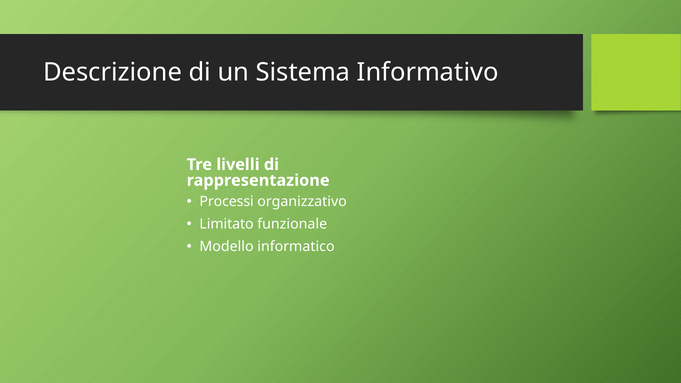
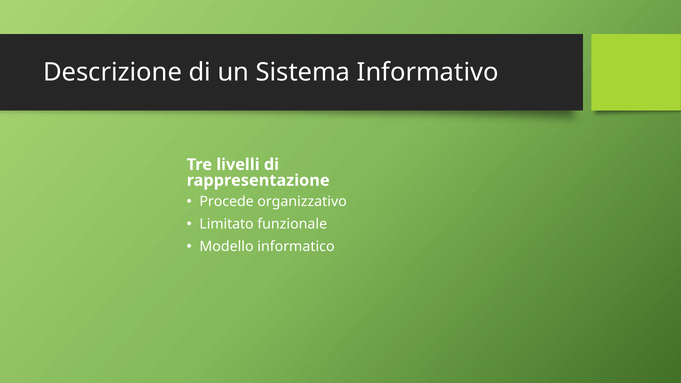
Processi: Processi -> Procede
